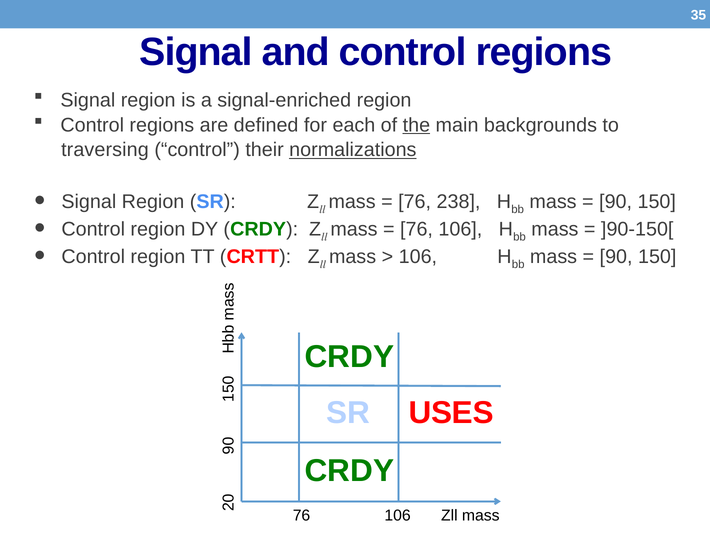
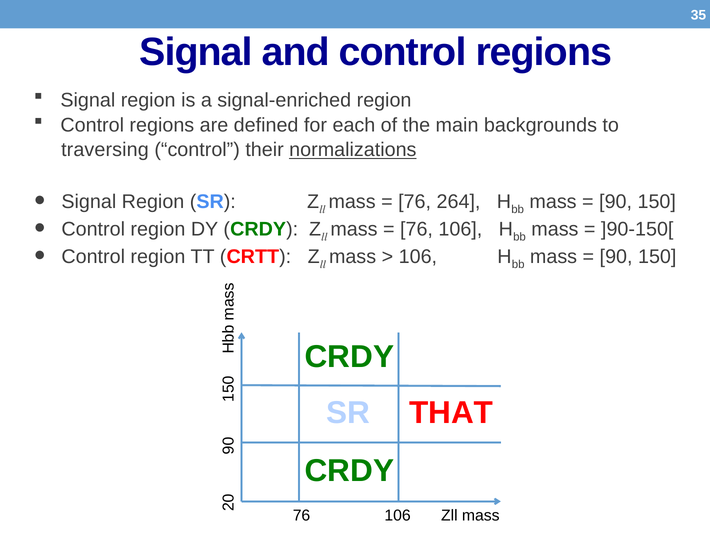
the underline: present -> none
238: 238 -> 264
USES: USES -> THAT
